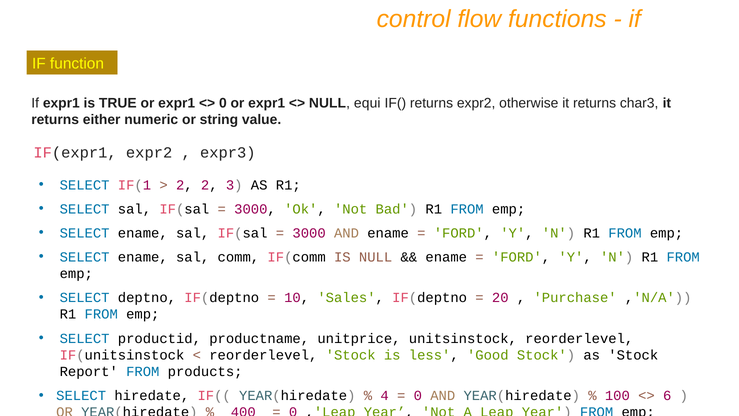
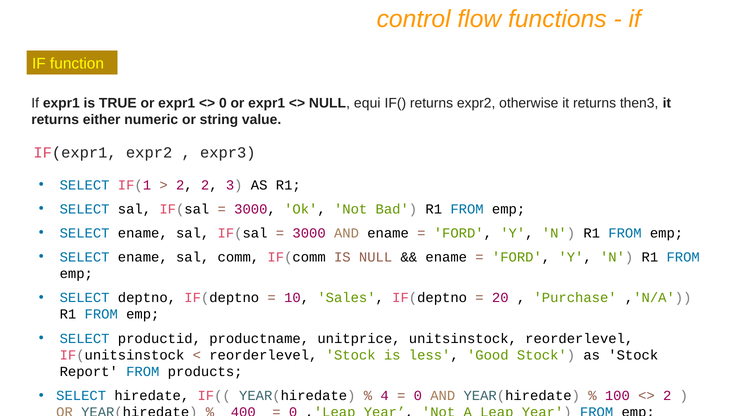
char3: char3 -> then3
6 at (667, 395): 6 -> 2
